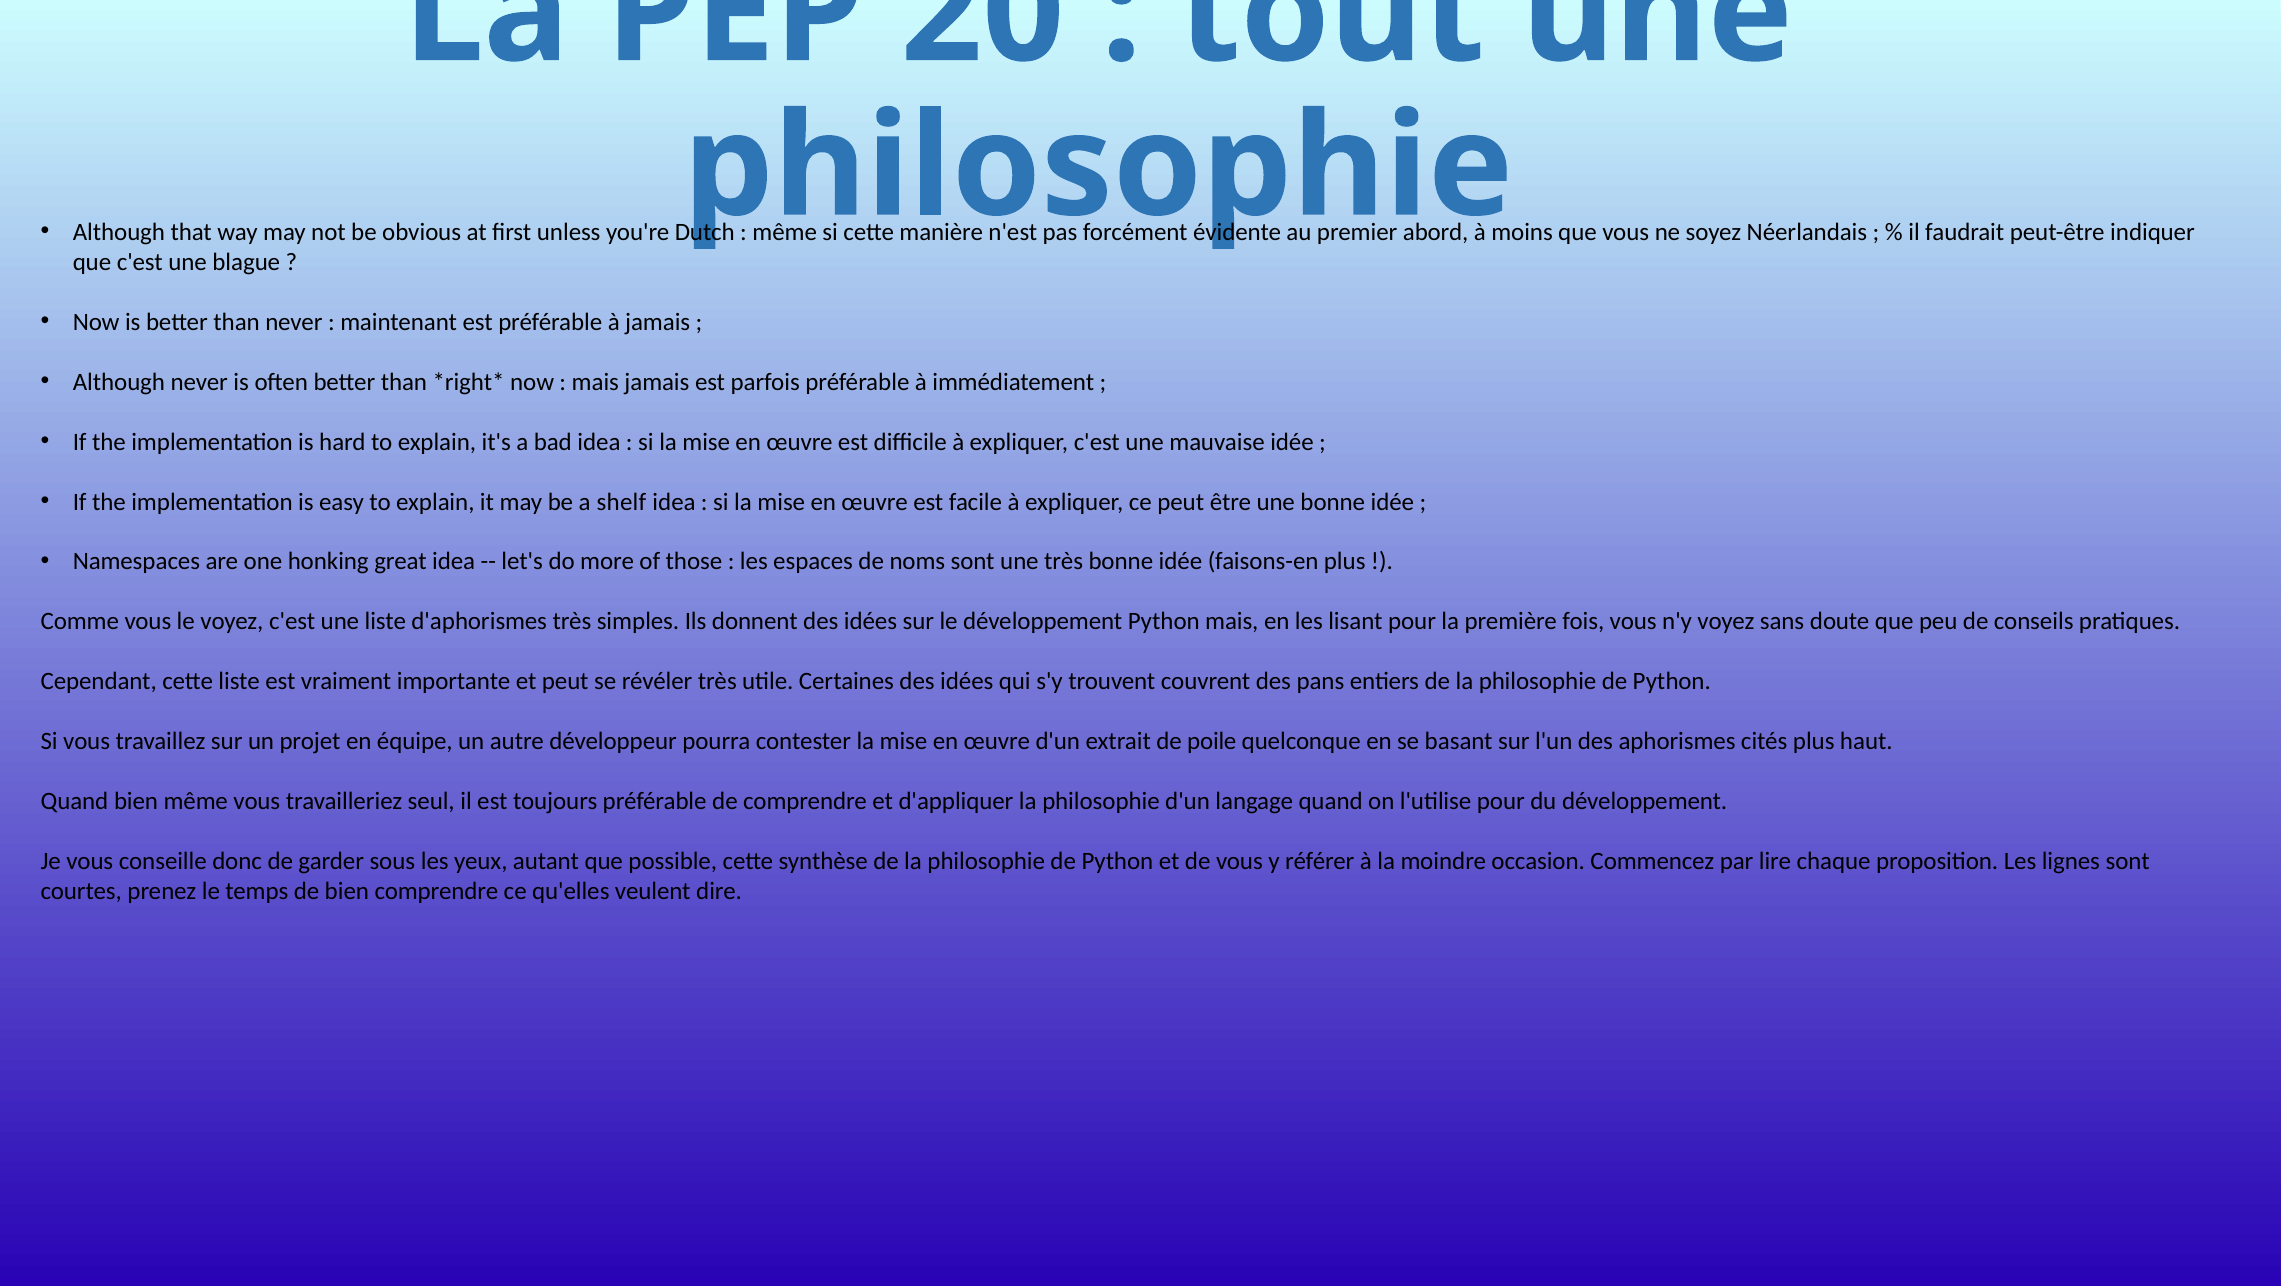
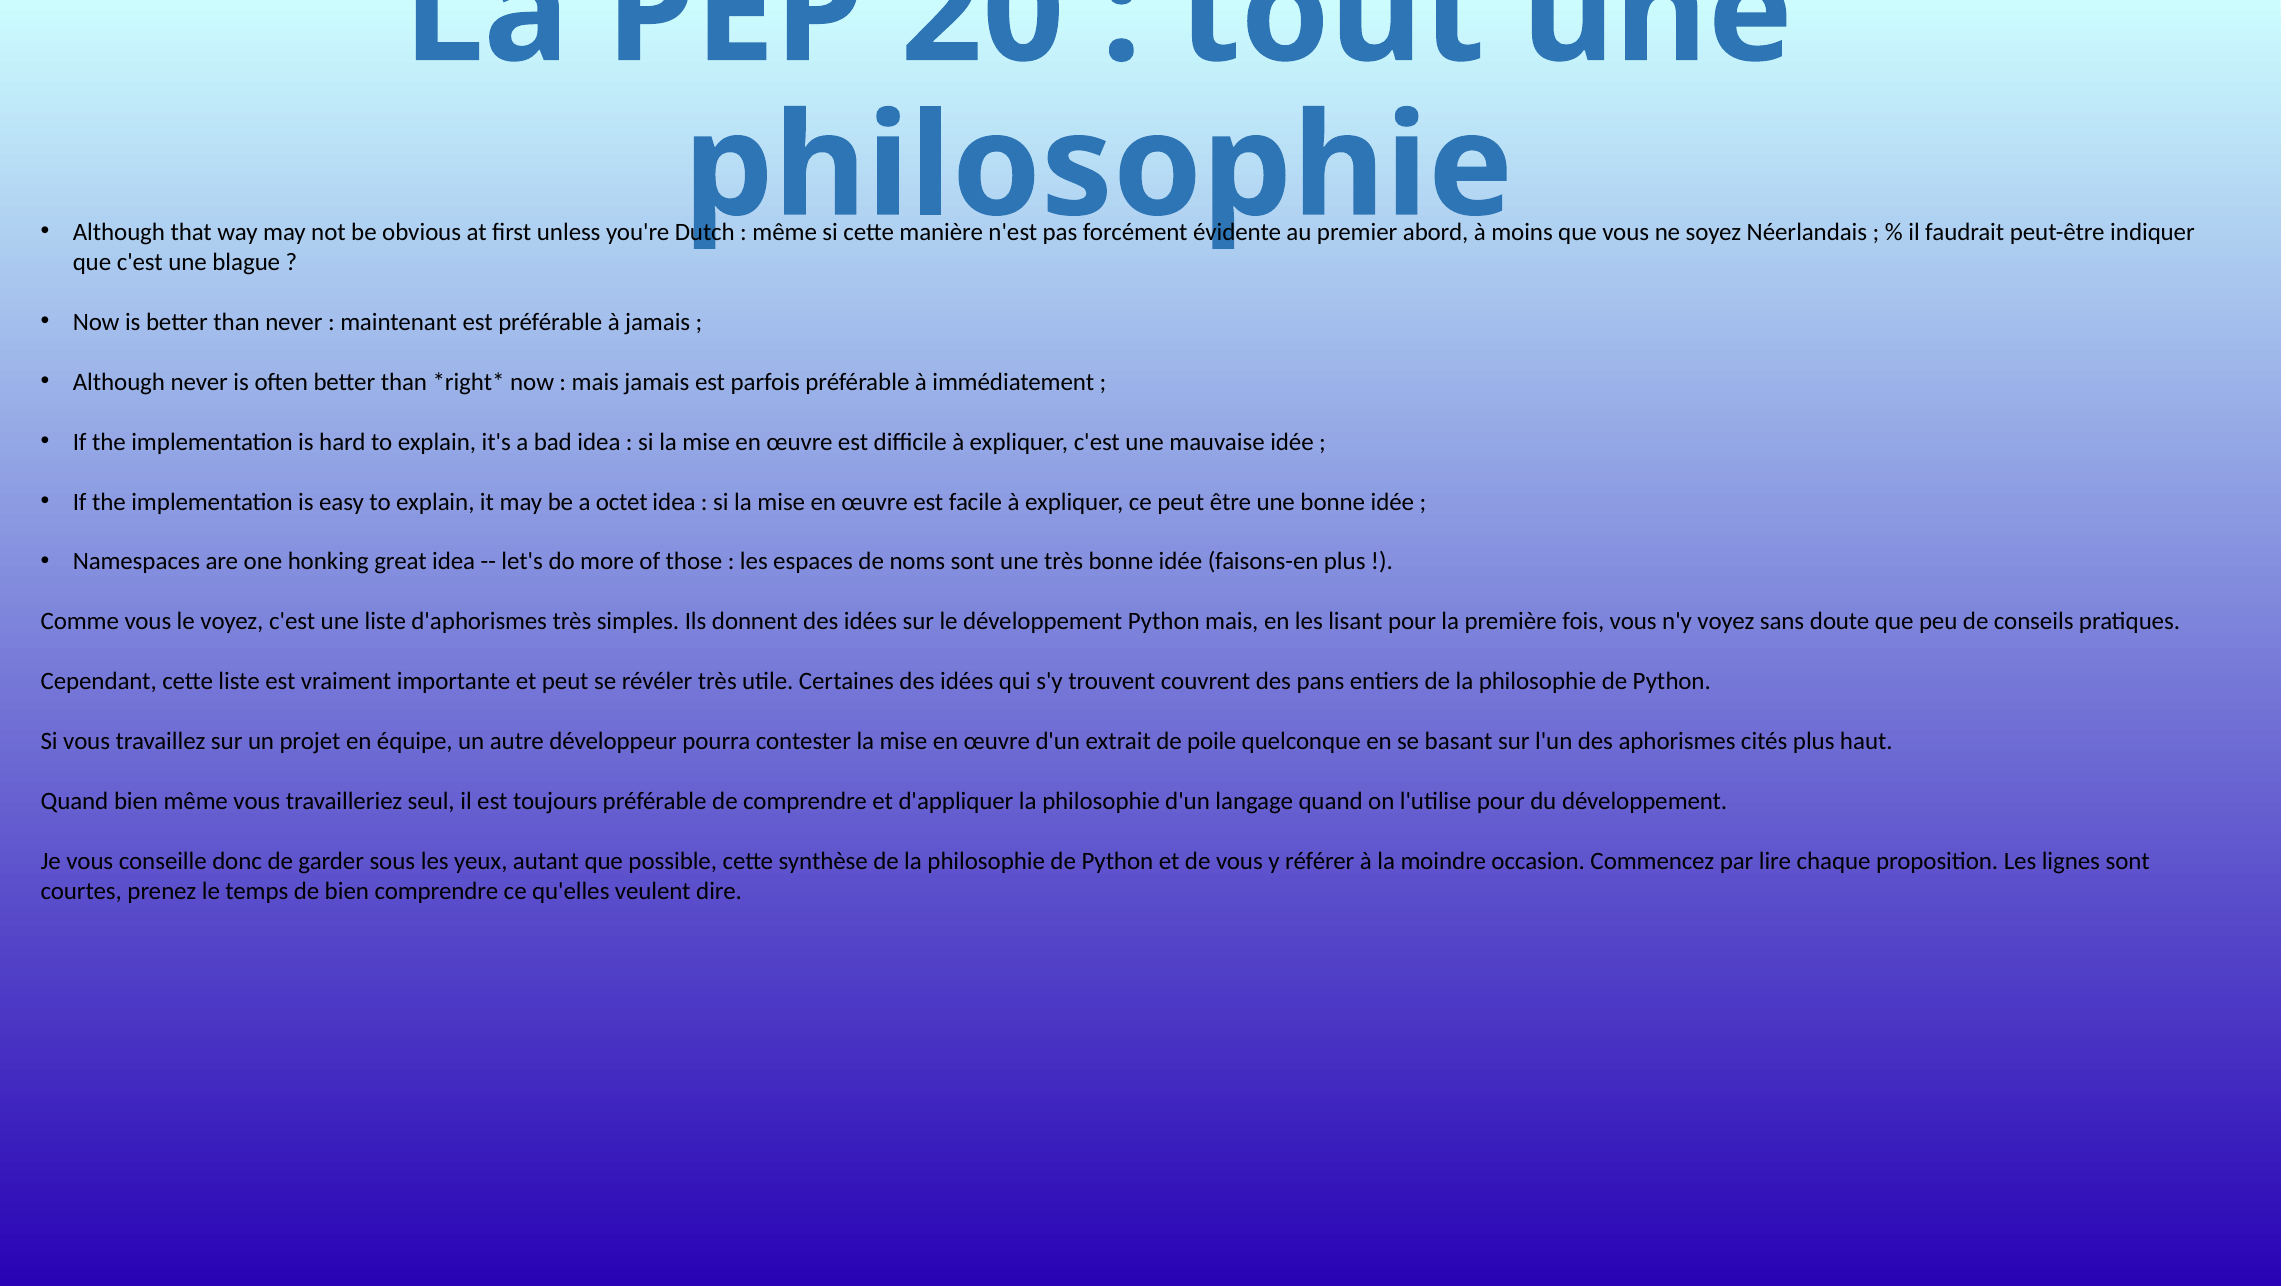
shelf: shelf -> octet
